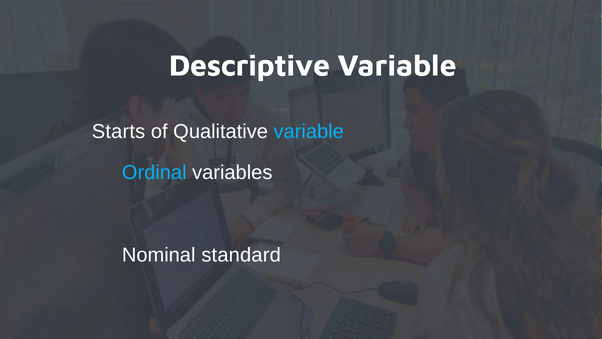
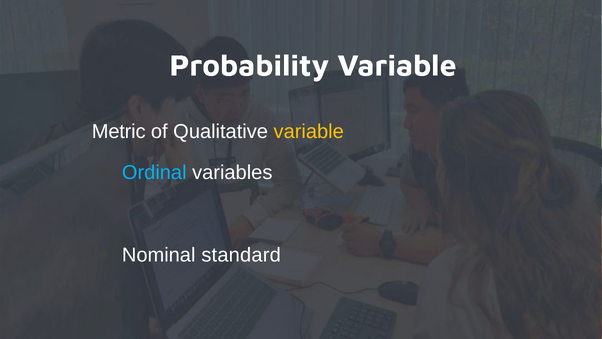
Descriptive: Descriptive -> Probability
Starts: Starts -> Metric
variable at (309, 132) colour: light blue -> yellow
